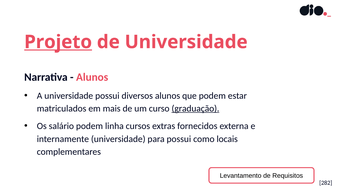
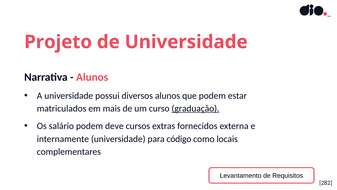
Projeto underline: present -> none
linha: linha -> deve
para possui: possui -> código
